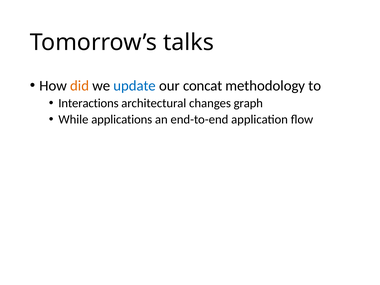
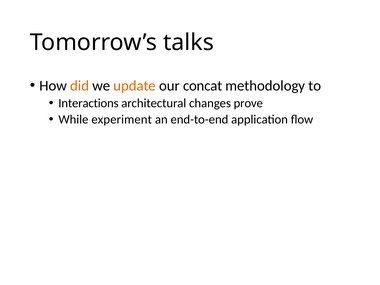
update colour: blue -> orange
graph: graph -> prove
applications: applications -> experiment
